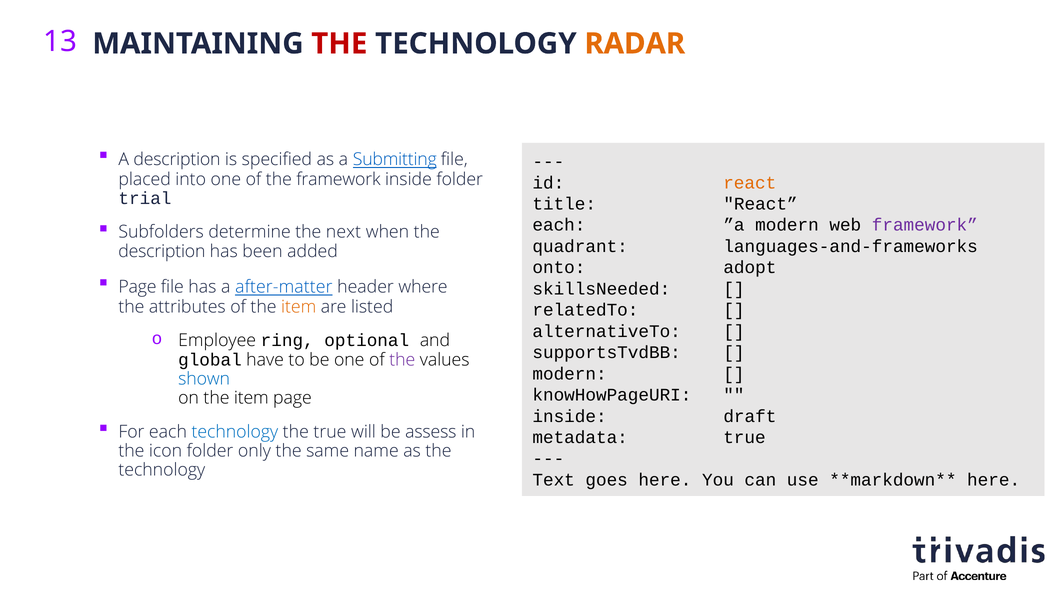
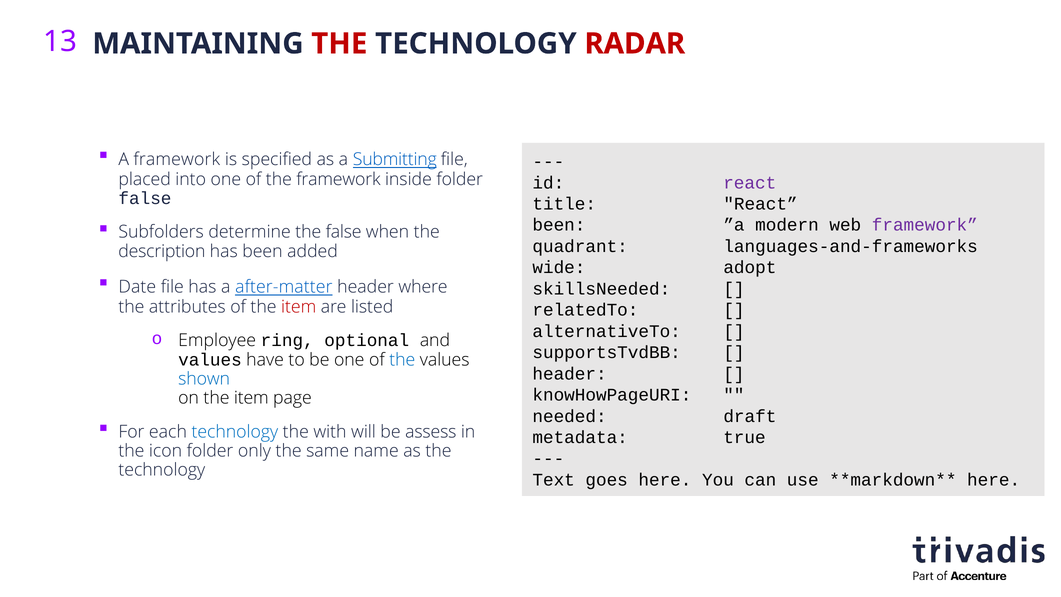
RADAR colour: orange -> red
A description: description -> framework
react at (750, 183) colour: orange -> purple
trial at (145, 198): trial -> false
each at (559, 225): each -> been
the next: next -> false
onto: onto -> wide
Page at (137, 287): Page -> Date
item at (299, 307) colour: orange -> red
global at (210, 360): global -> values
the at (402, 360) colour: purple -> blue
modern at (570, 374): modern -> header
inside at (570, 416): inside -> needed
the true: true -> with
